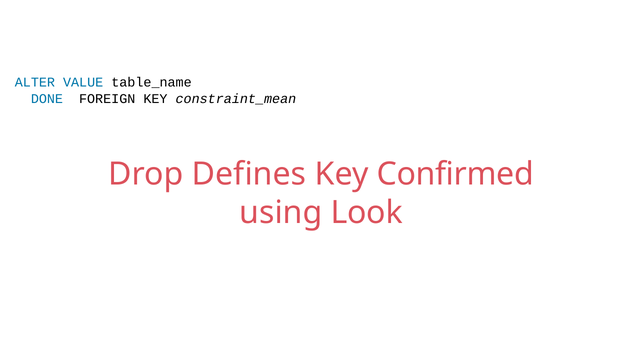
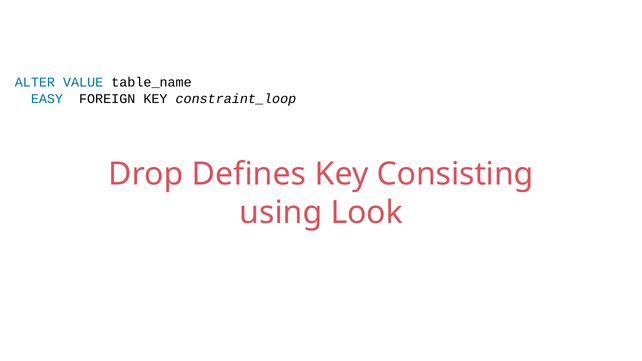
DONE: DONE -> EASY
constraint_mean: constraint_mean -> constraint_loop
Confirmed: Confirmed -> Consisting
